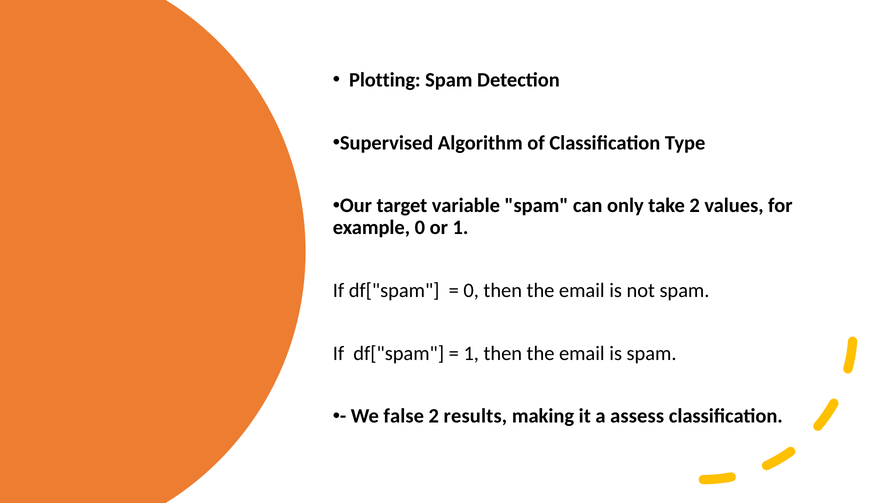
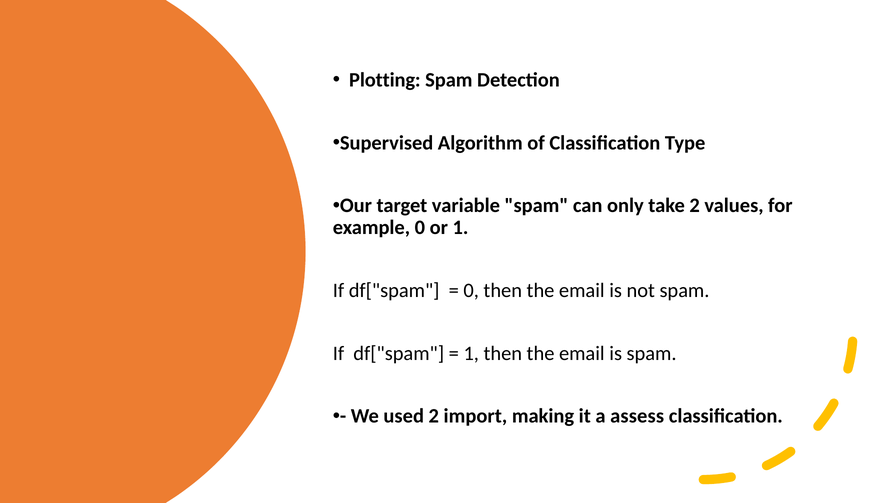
false: false -> used
results: results -> import
